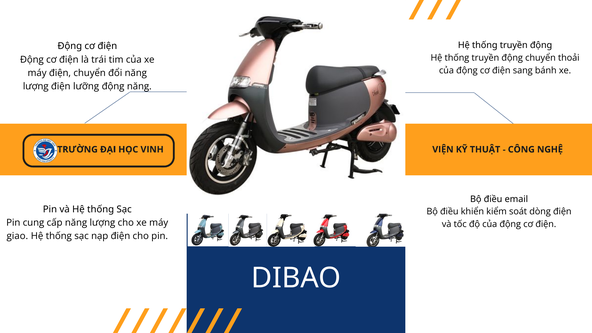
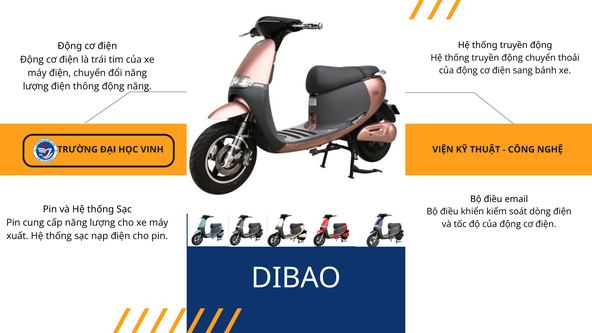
lưỡng: lưỡng -> thông
giao: giao -> xuất
